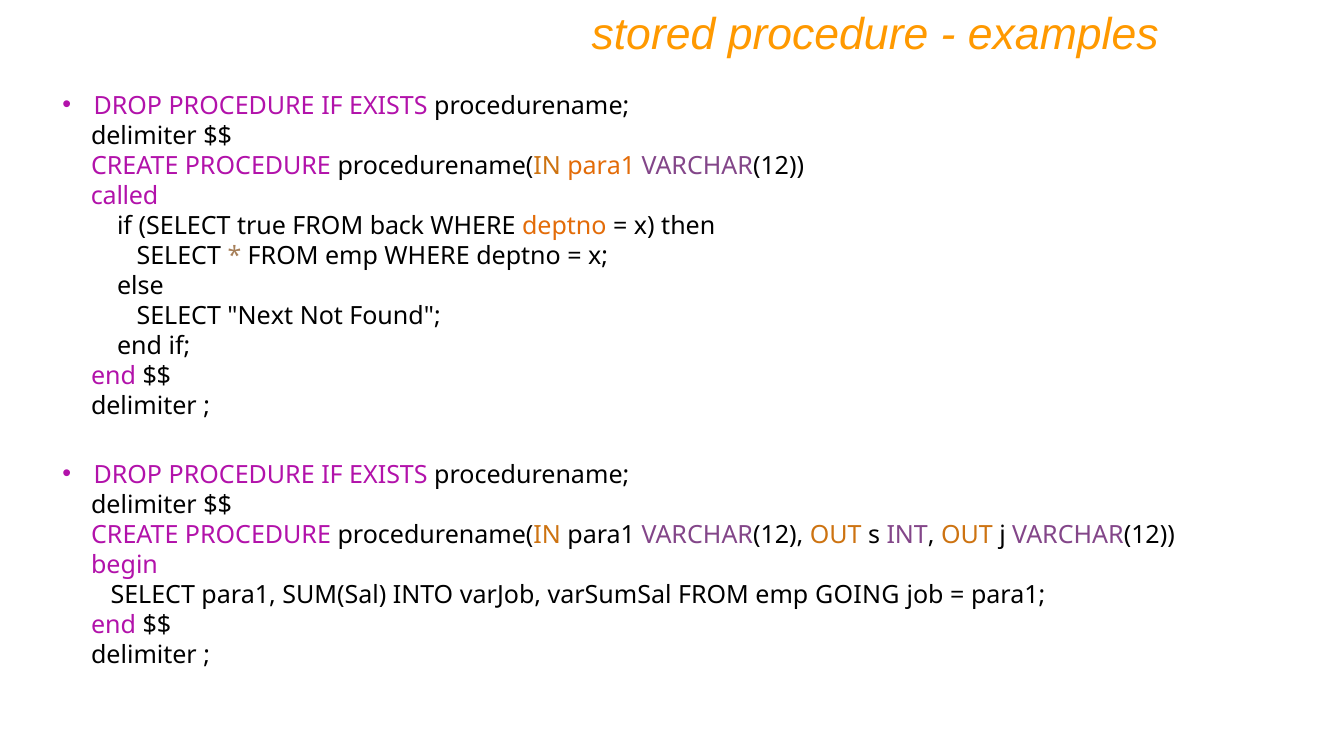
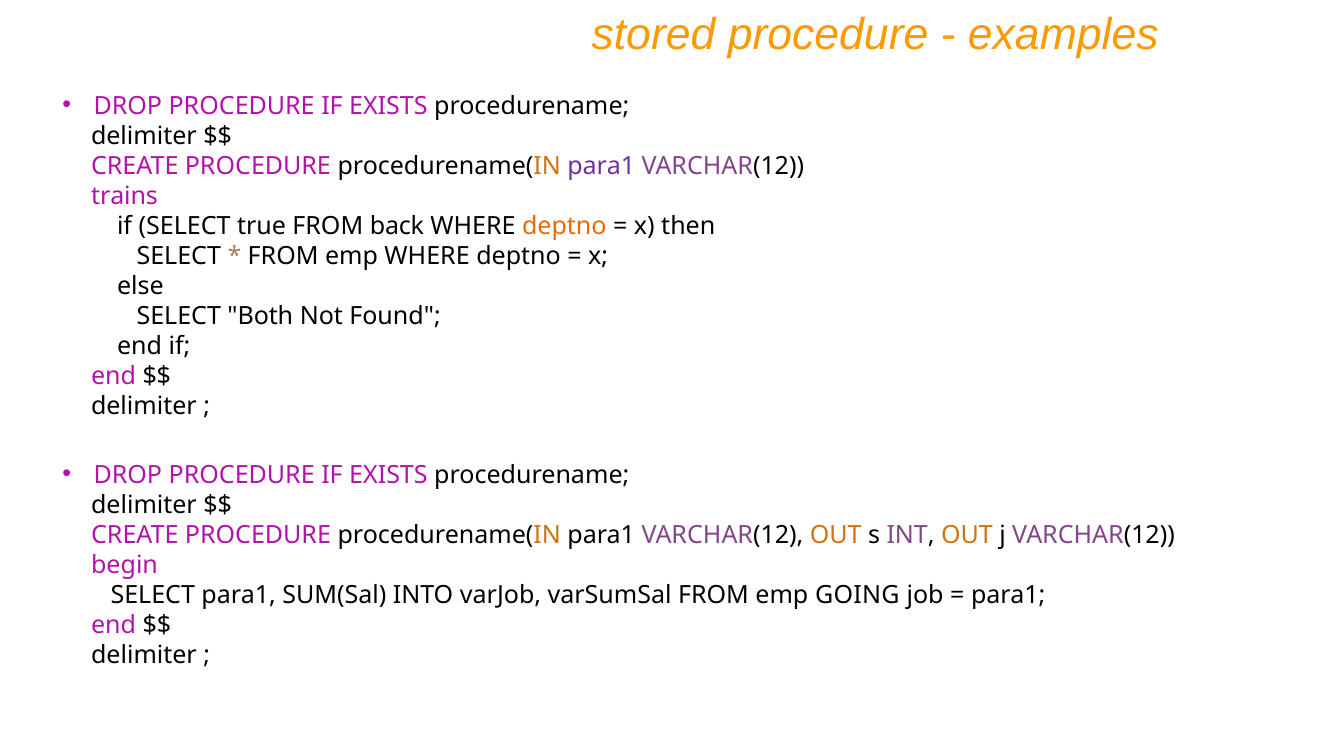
para1 at (601, 166) colour: orange -> purple
called: called -> trains
Next: Next -> Both
